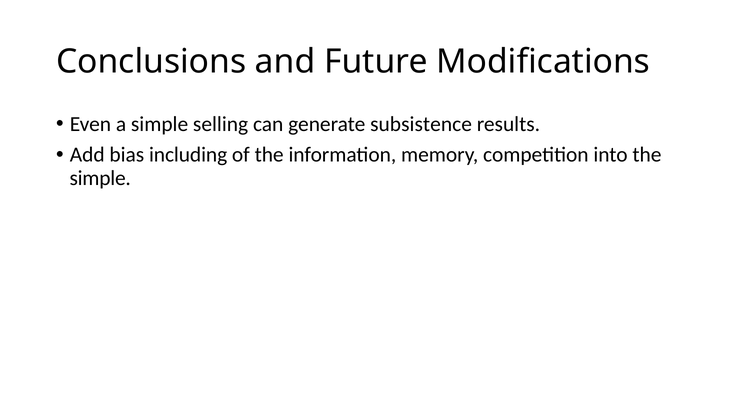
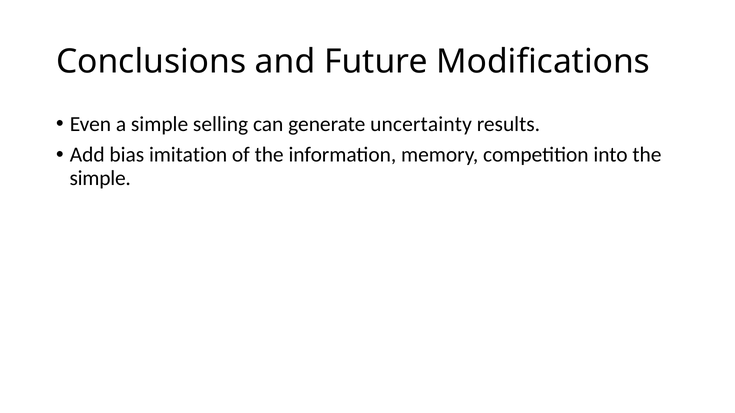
subsistence: subsistence -> uncertainty
including: including -> imitation
